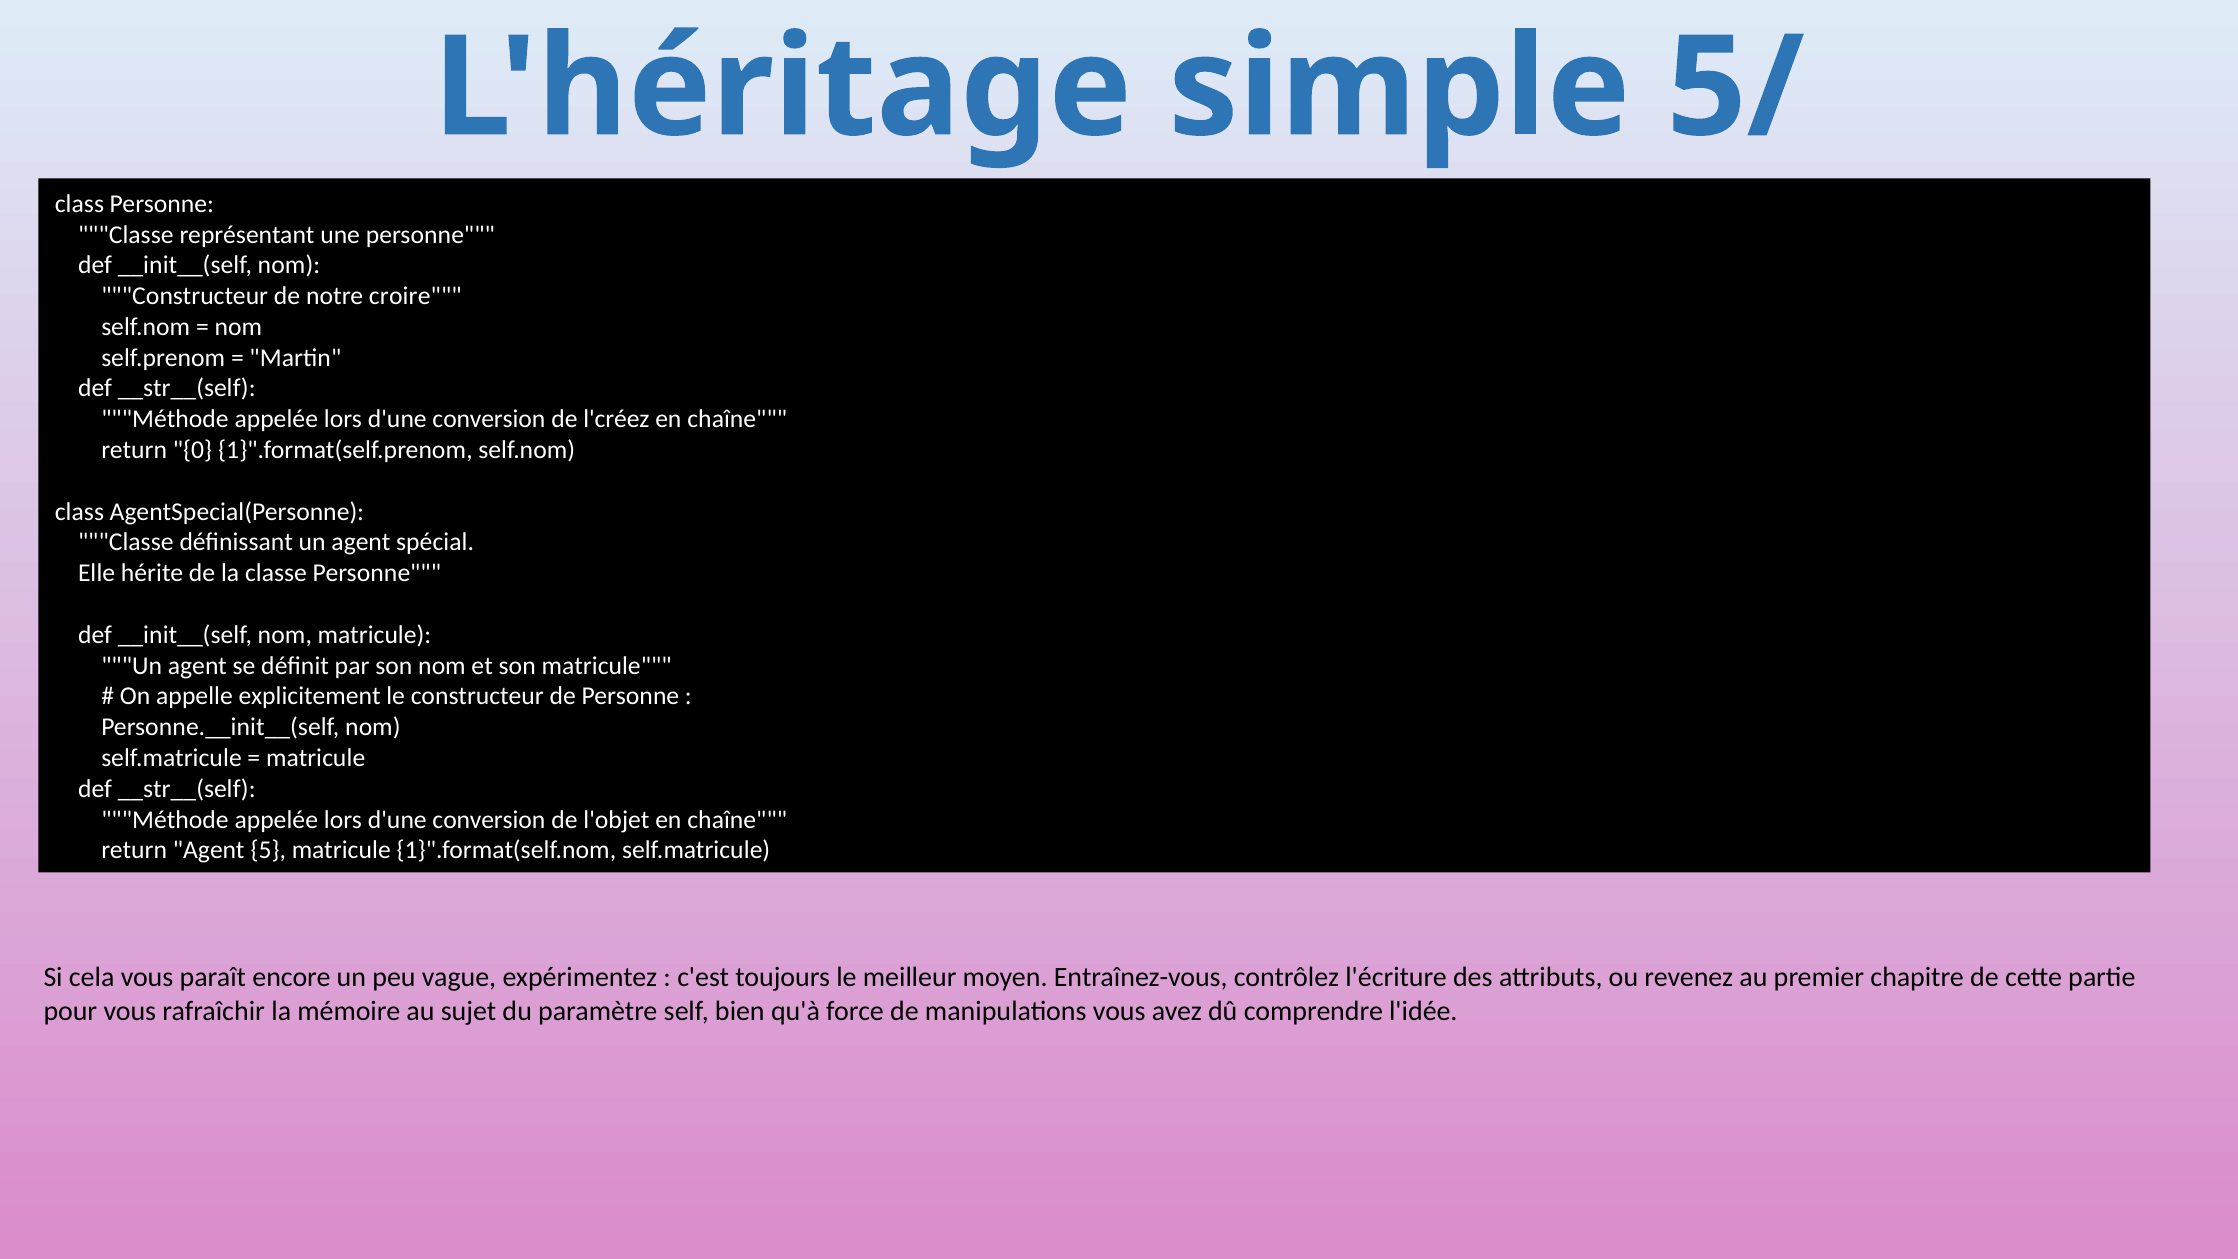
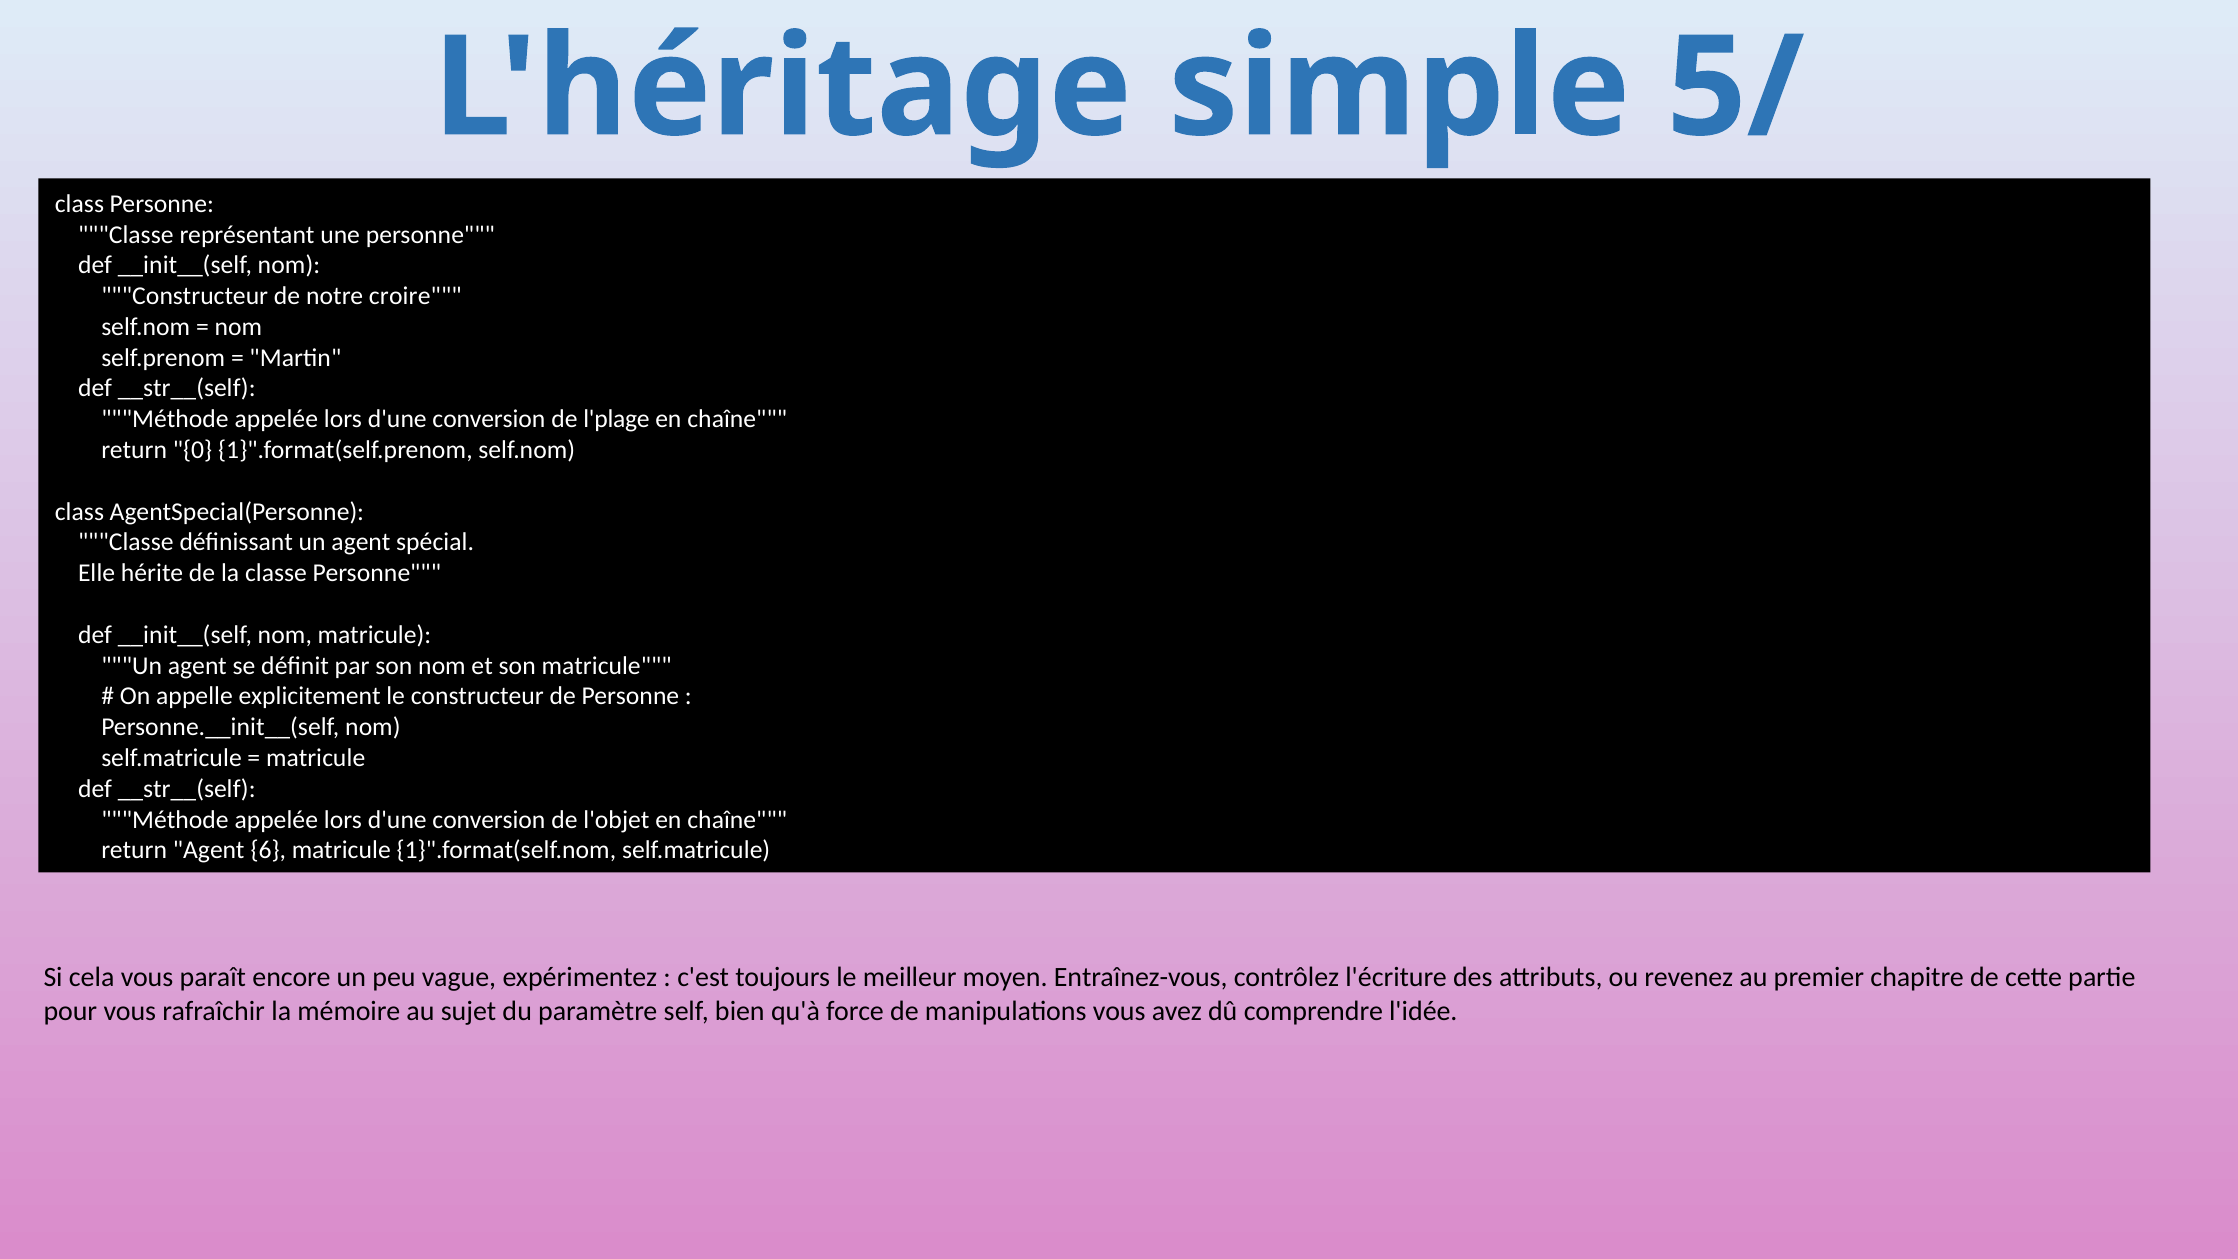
l'créez: l'créez -> l'plage
5: 5 -> 6
